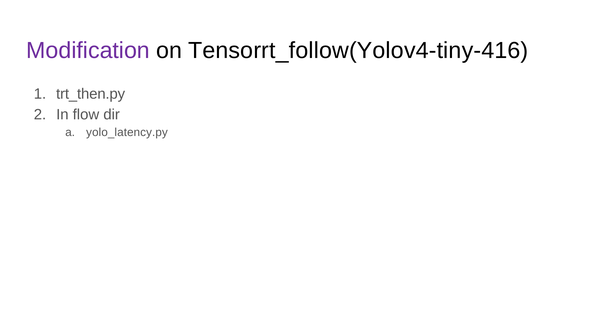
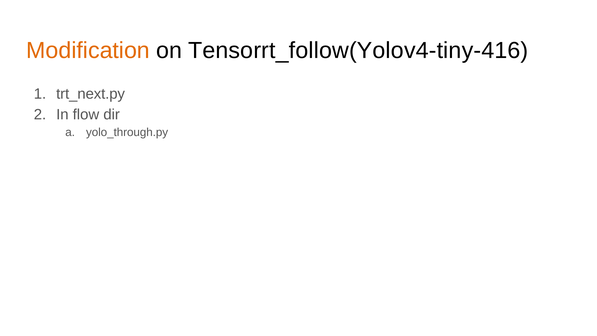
Modification colour: purple -> orange
trt_then.py: trt_then.py -> trt_next.py
yolo_latency.py: yolo_latency.py -> yolo_through.py
